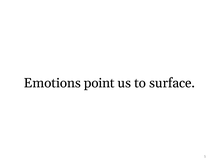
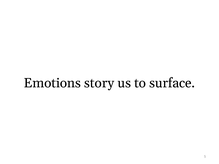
point: point -> story
